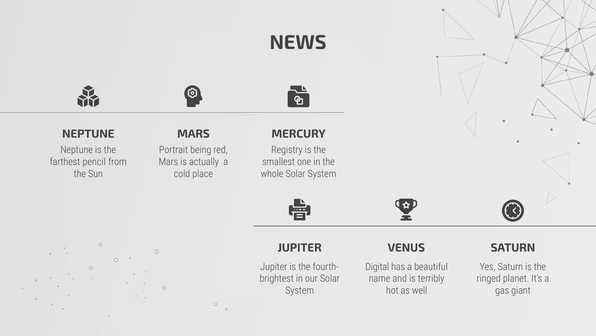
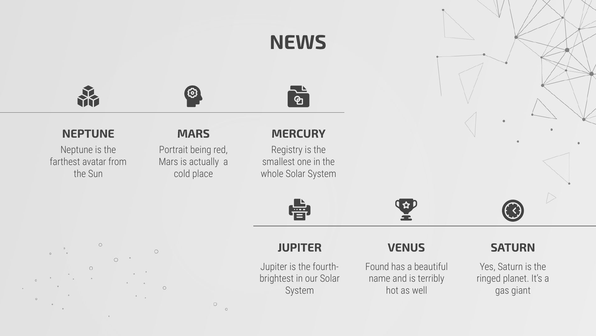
pencil: pencil -> avatar
Digital: Digital -> Found
